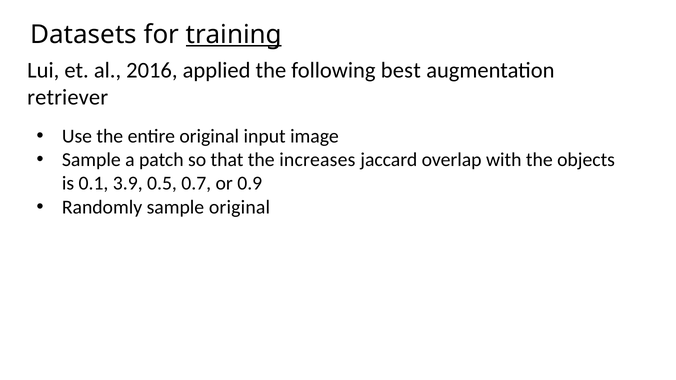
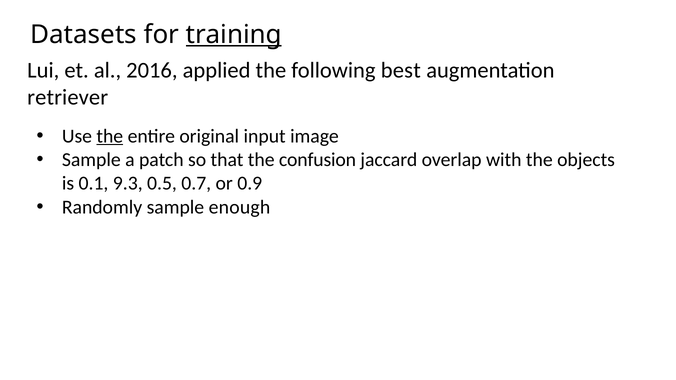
the at (110, 136) underline: none -> present
increases: increases -> confusion
3.9: 3.9 -> 9.3
sample original: original -> enough
